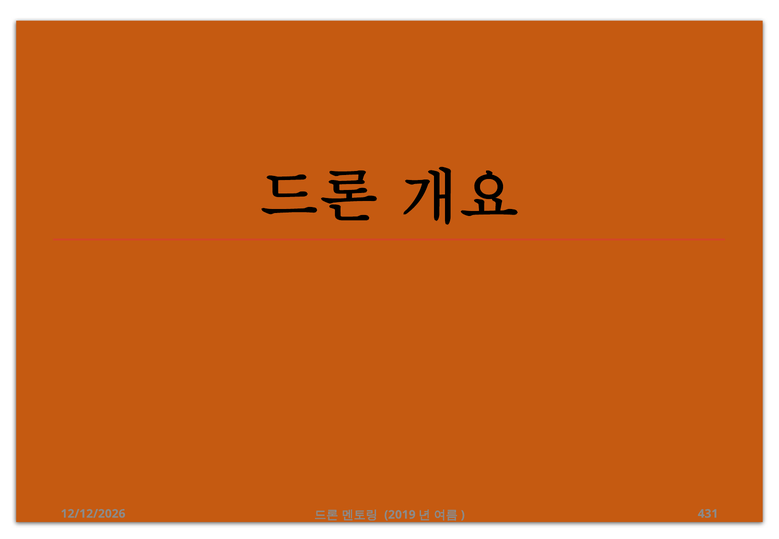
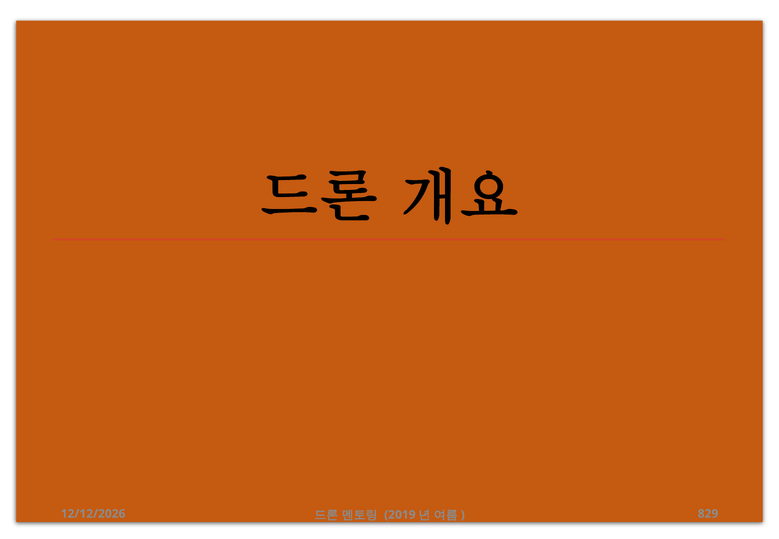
431: 431 -> 829
